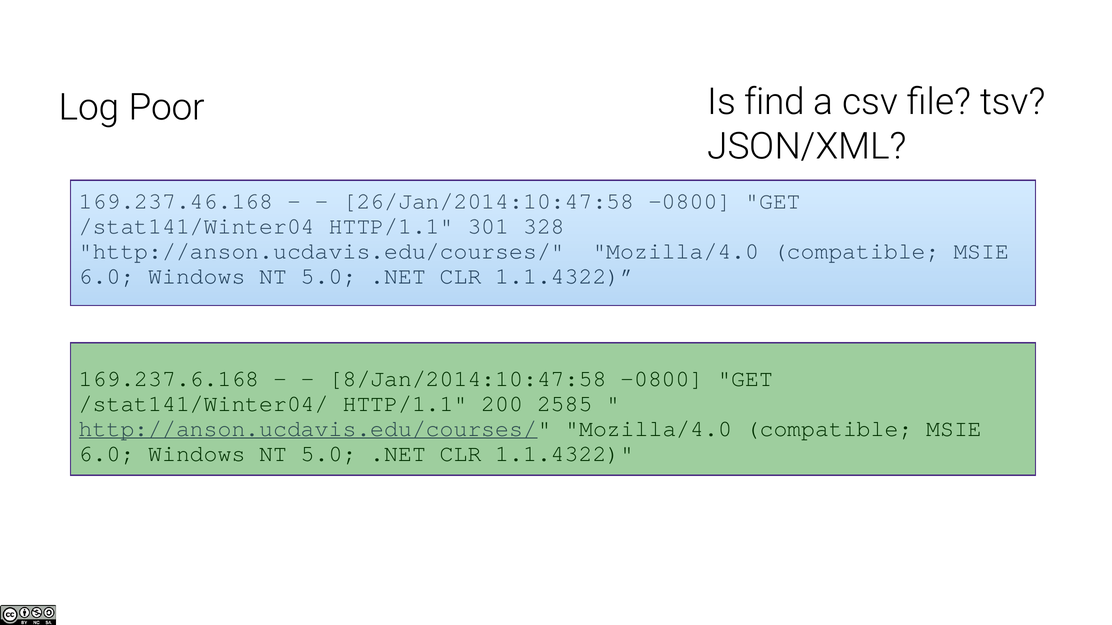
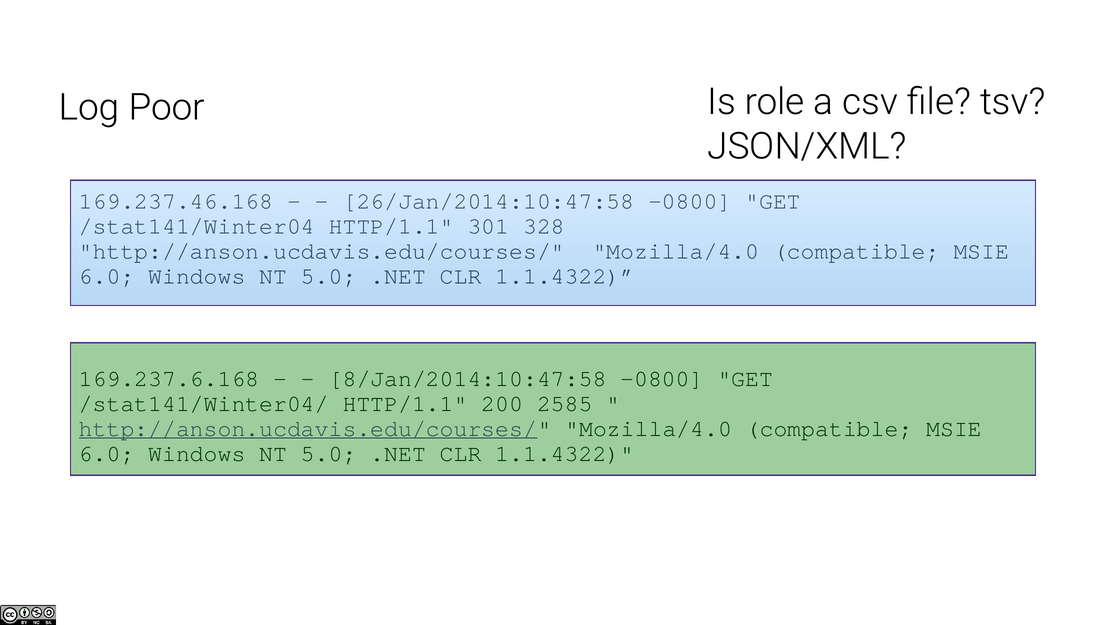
find: find -> role
